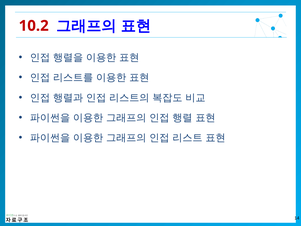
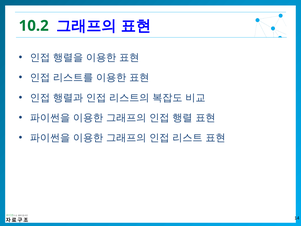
10.2 colour: red -> green
